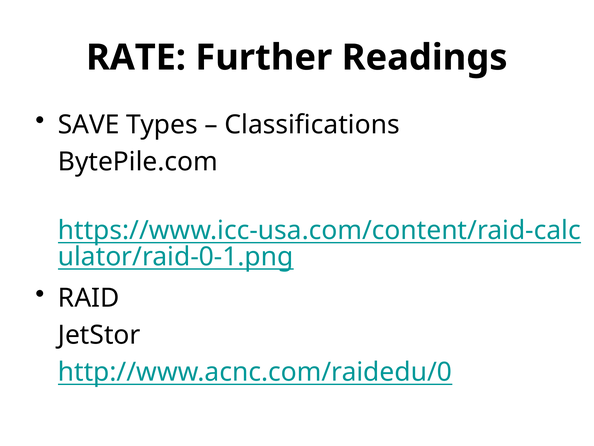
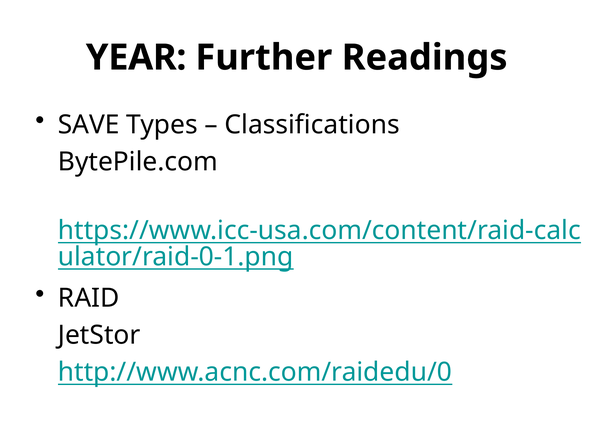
RATE: RATE -> YEAR
